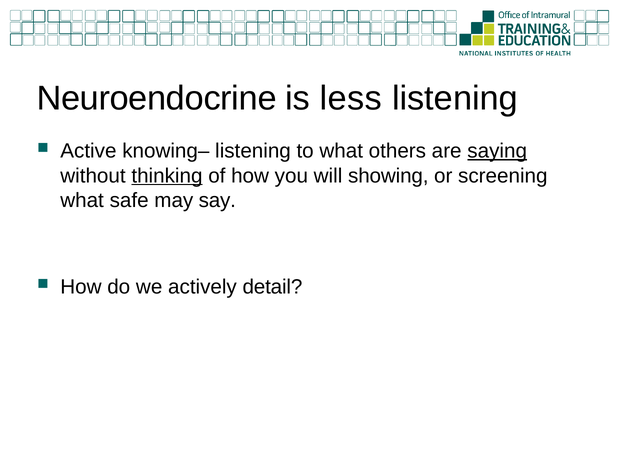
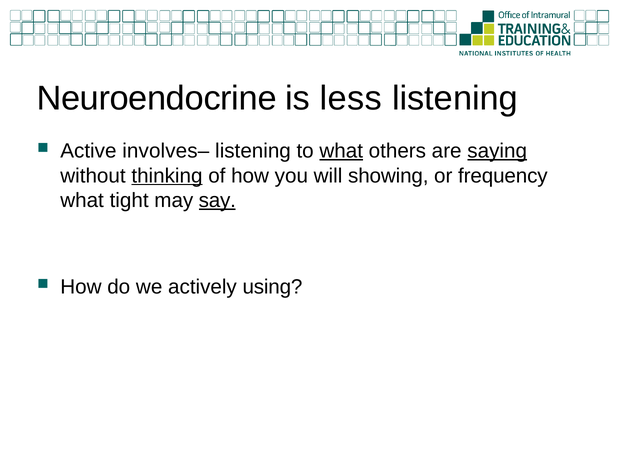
knowing–: knowing– -> involves–
what at (341, 151) underline: none -> present
screening: screening -> frequency
safe: safe -> tight
say underline: none -> present
detail: detail -> using
